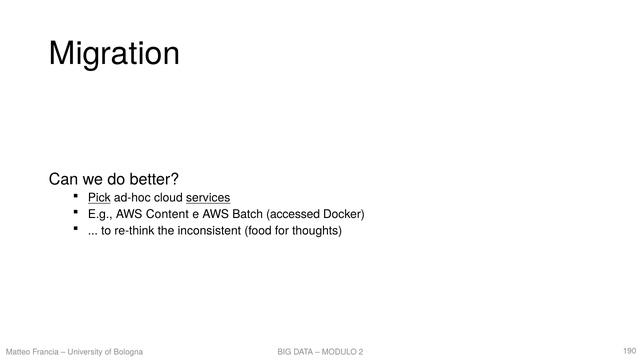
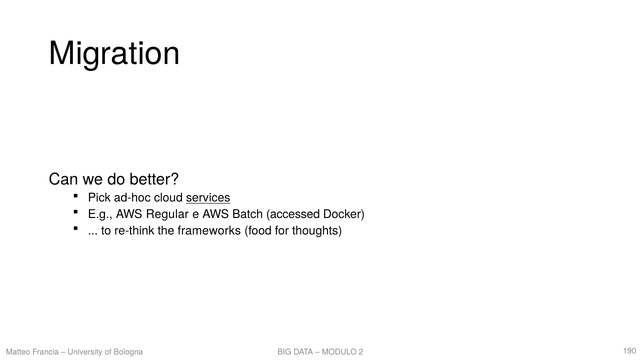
Pick underline: present -> none
Content: Content -> Regular
inconsistent: inconsistent -> frameworks
